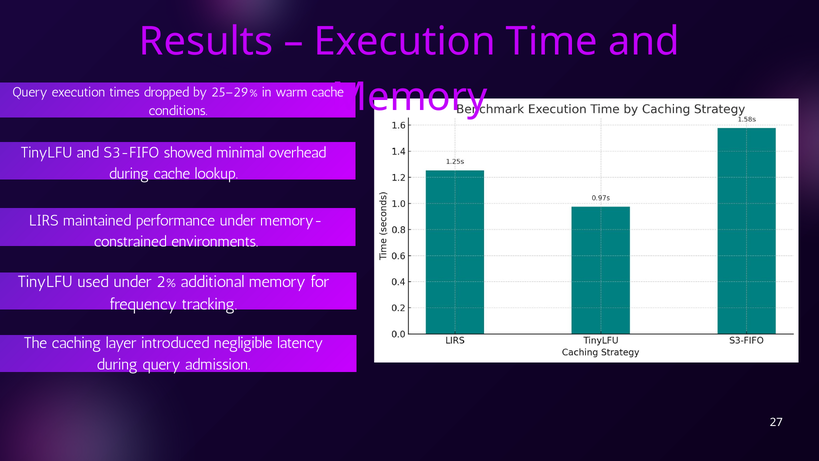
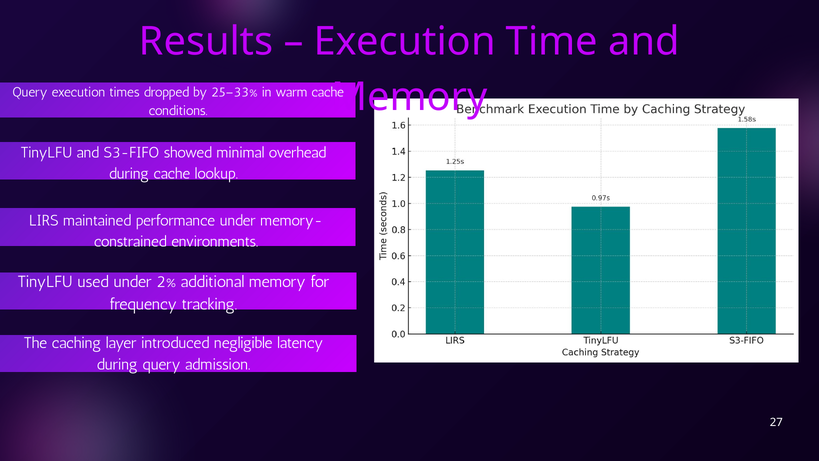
25–29%: 25–29% -> 25–33%
